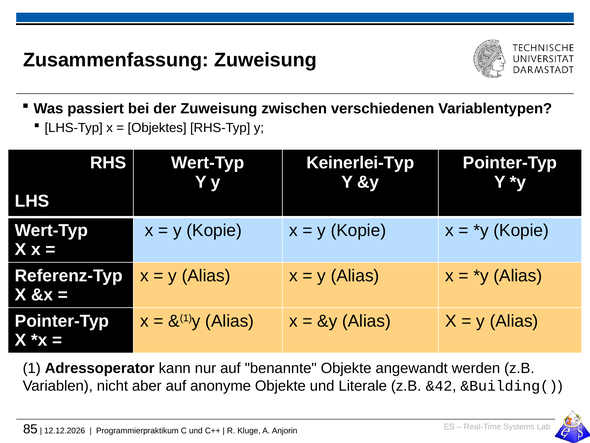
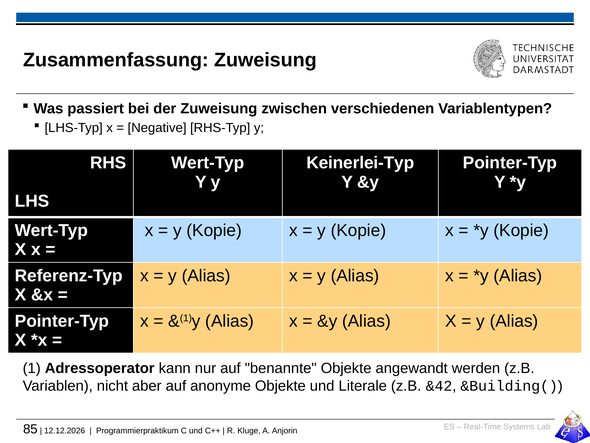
Objektes: Objektes -> Negative
